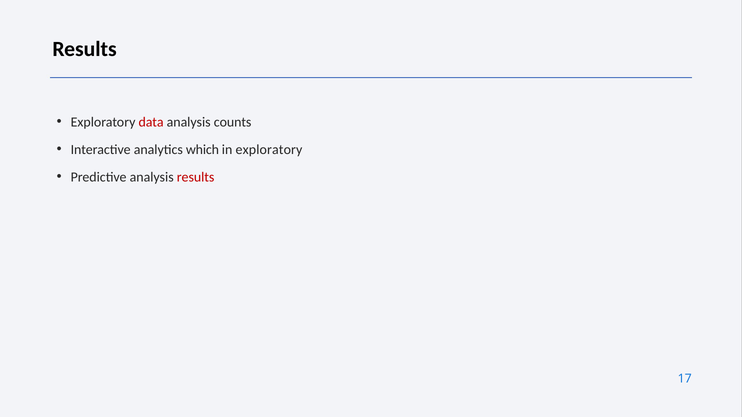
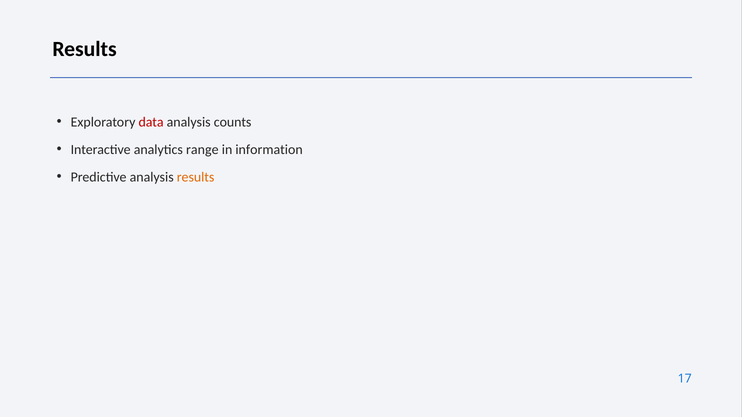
which: which -> range
in exploratory: exploratory -> information
results at (196, 177) colour: red -> orange
